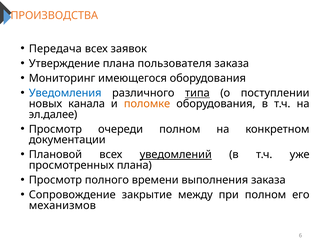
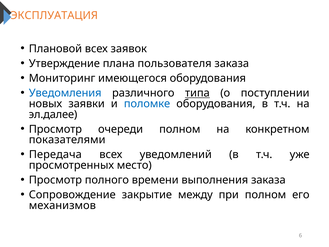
ПРОИЗВОДСТВА: ПРОИЗВОДСТВА -> ЭКСПЛУАТАЦИЯ
Передача: Передача -> Плановой
канала: канала -> заявки
поломке colour: orange -> blue
документации: документации -> показателями
Плановой: Плановой -> Передача
уведомлений underline: present -> none
просмотренных плана: плана -> место
